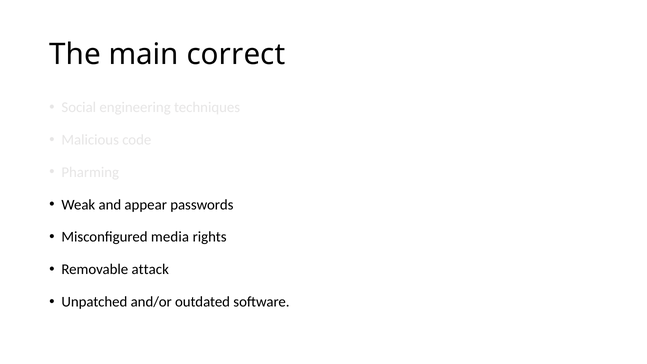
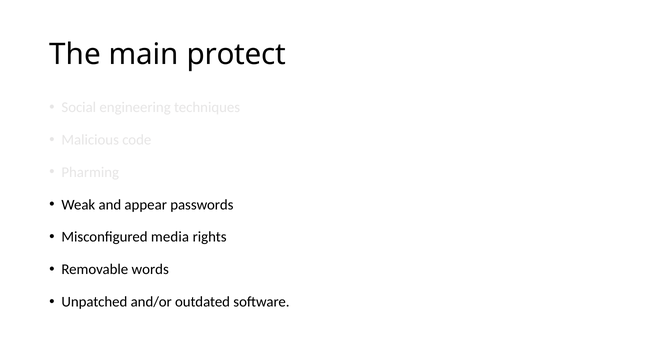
correct: correct -> protect
attack: attack -> words
